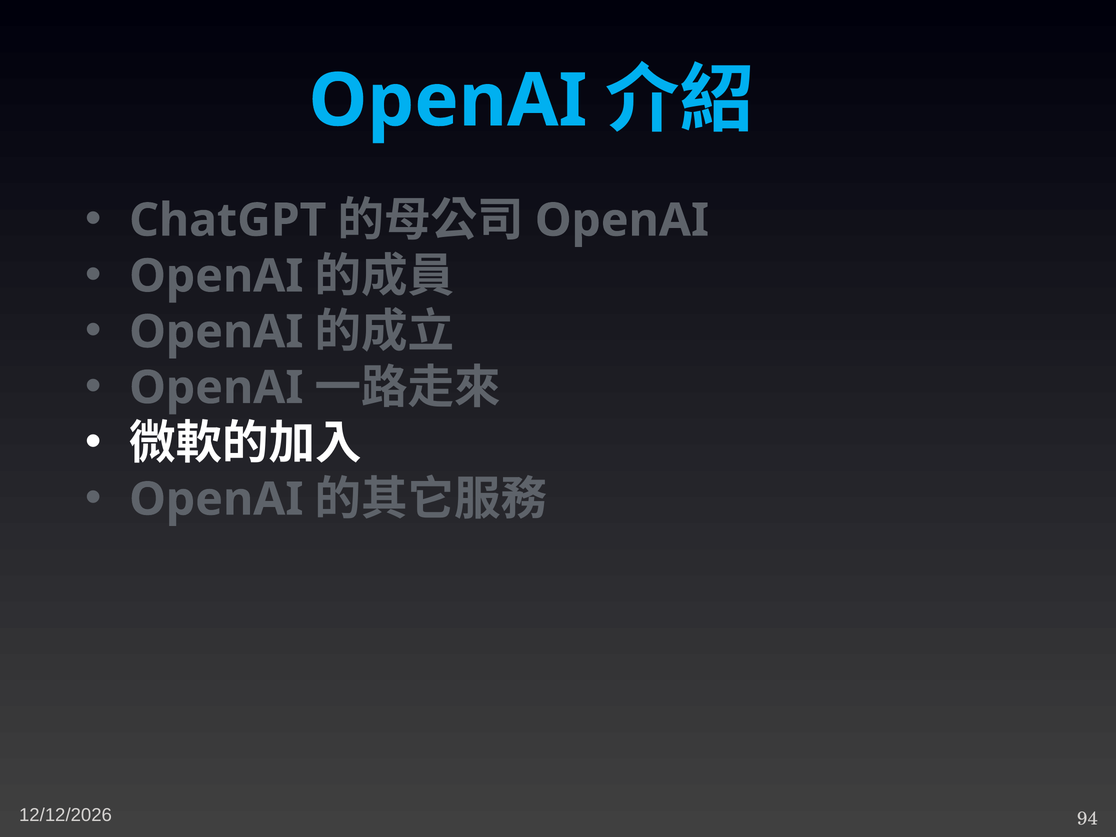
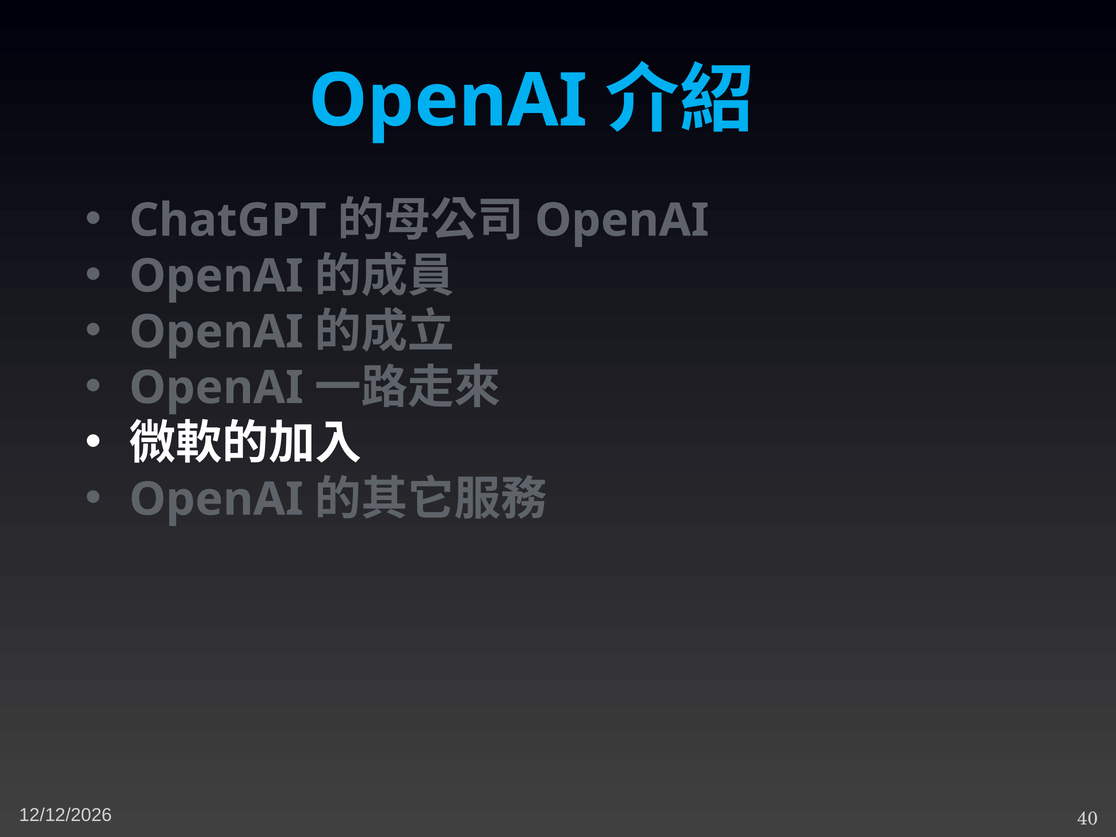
94: 94 -> 40
